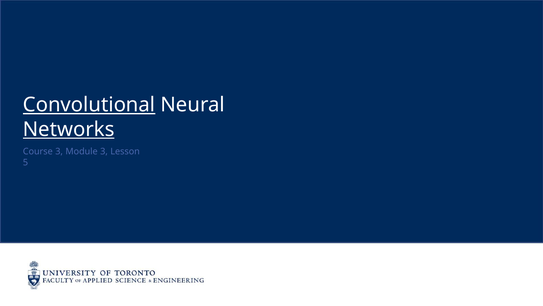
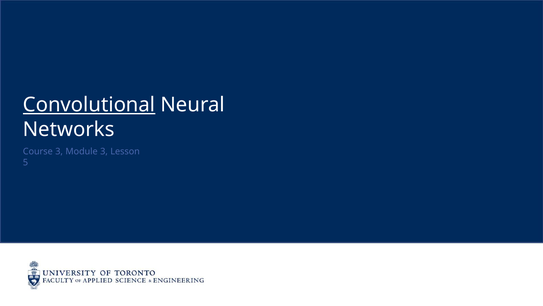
Networks underline: present -> none
